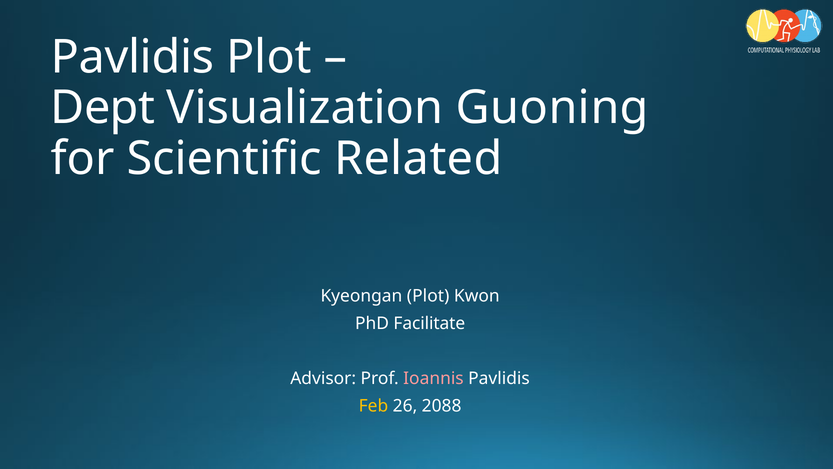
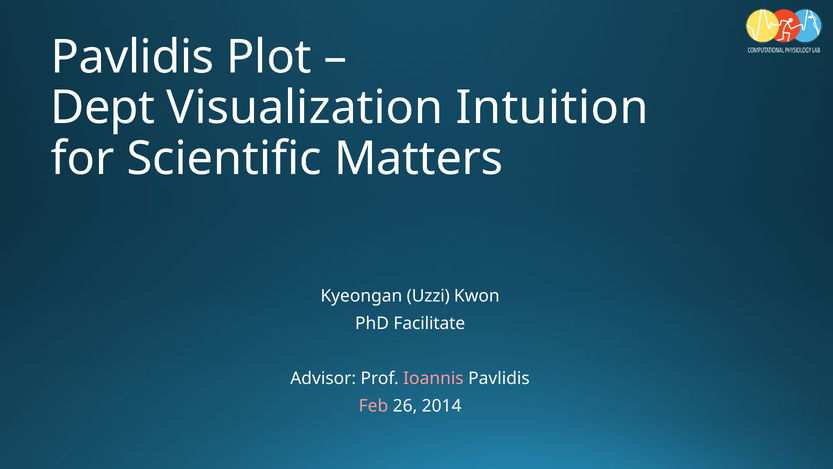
Guoning: Guoning -> Intuition
Related: Related -> Matters
Kyeongan Plot: Plot -> Uzzi
Feb colour: yellow -> pink
2088: 2088 -> 2014
